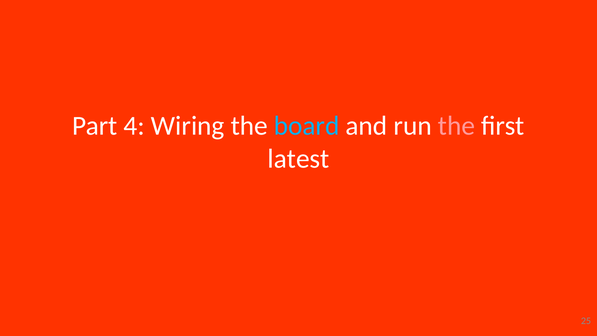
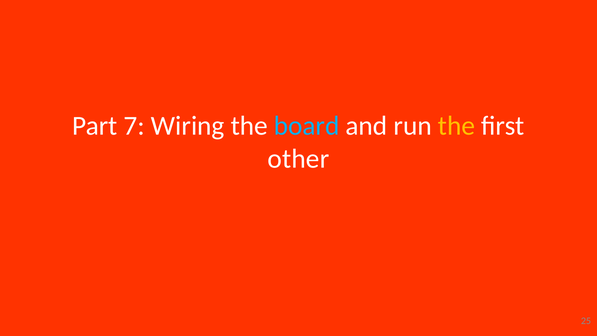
4: 4 -> 7
the at (456, 126) colour: pink -> yellow
latest: latest -> other
